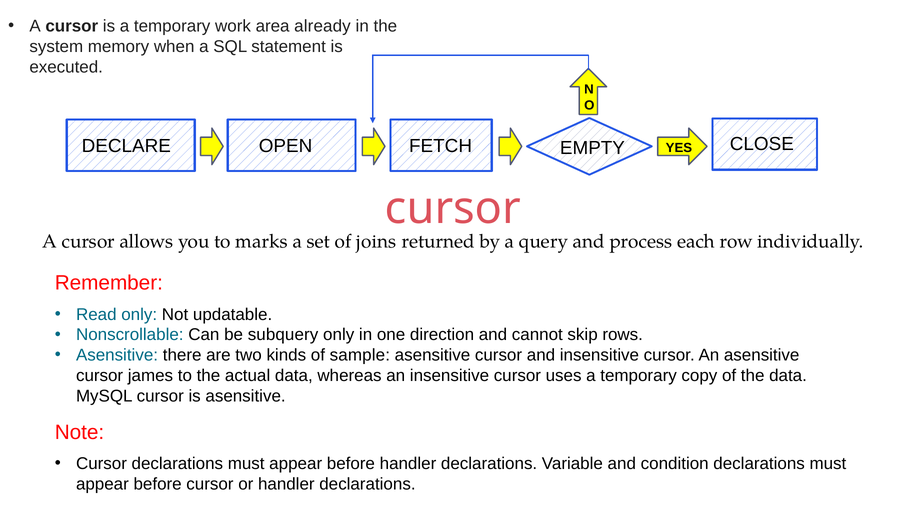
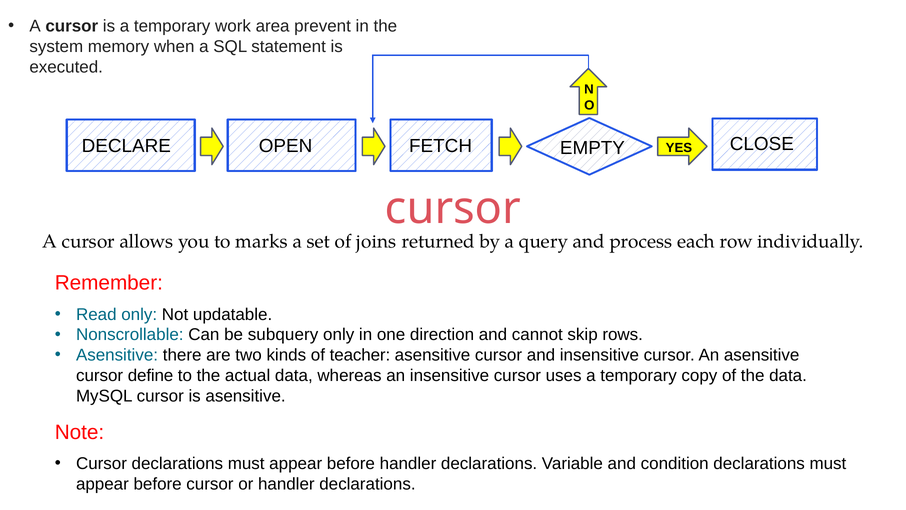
already: already -> prevent
sample: sample -> teacher
james: james -> define
